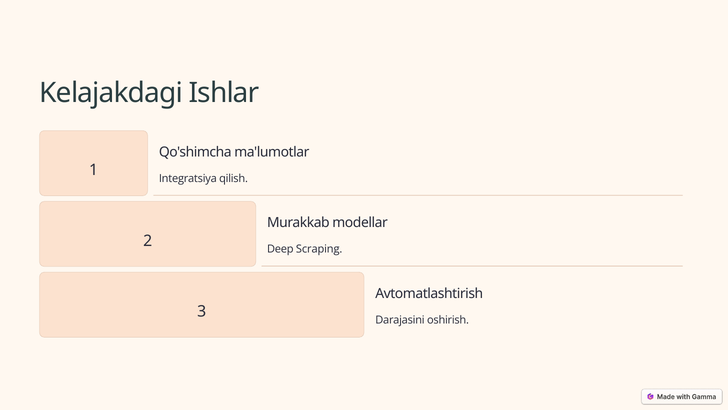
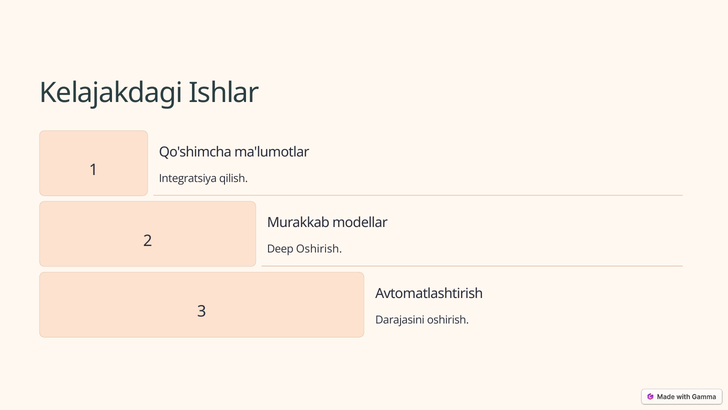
Deep Scraping: Scraping -> Oshirish
